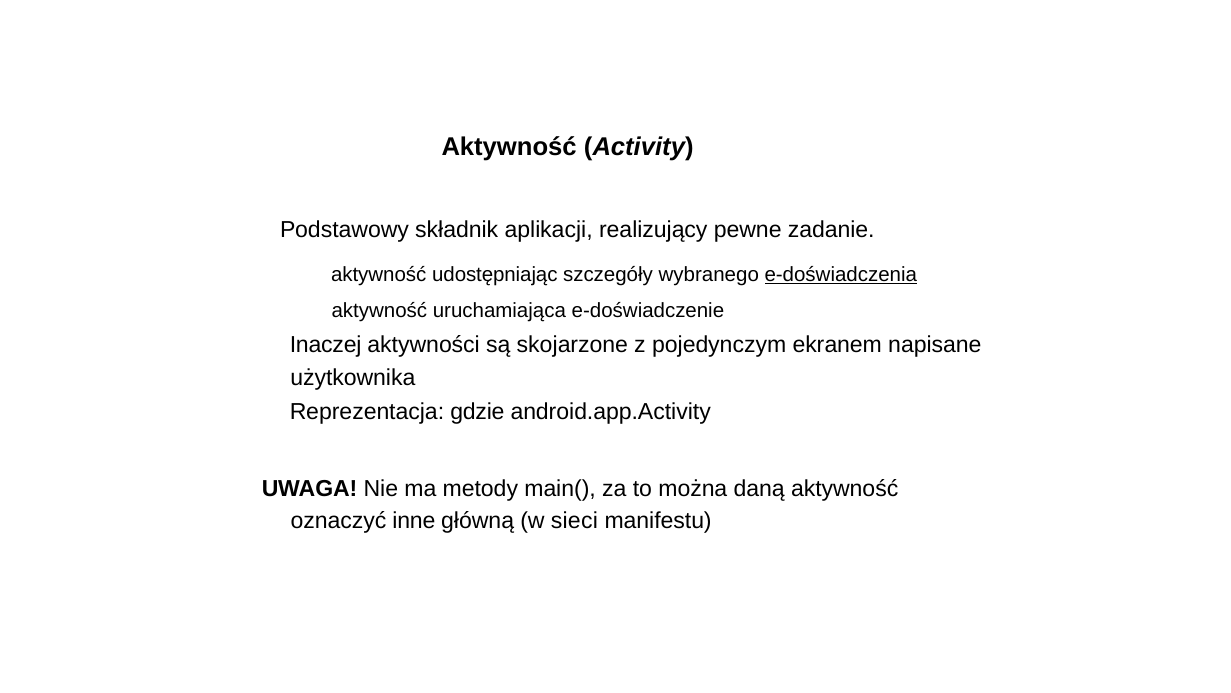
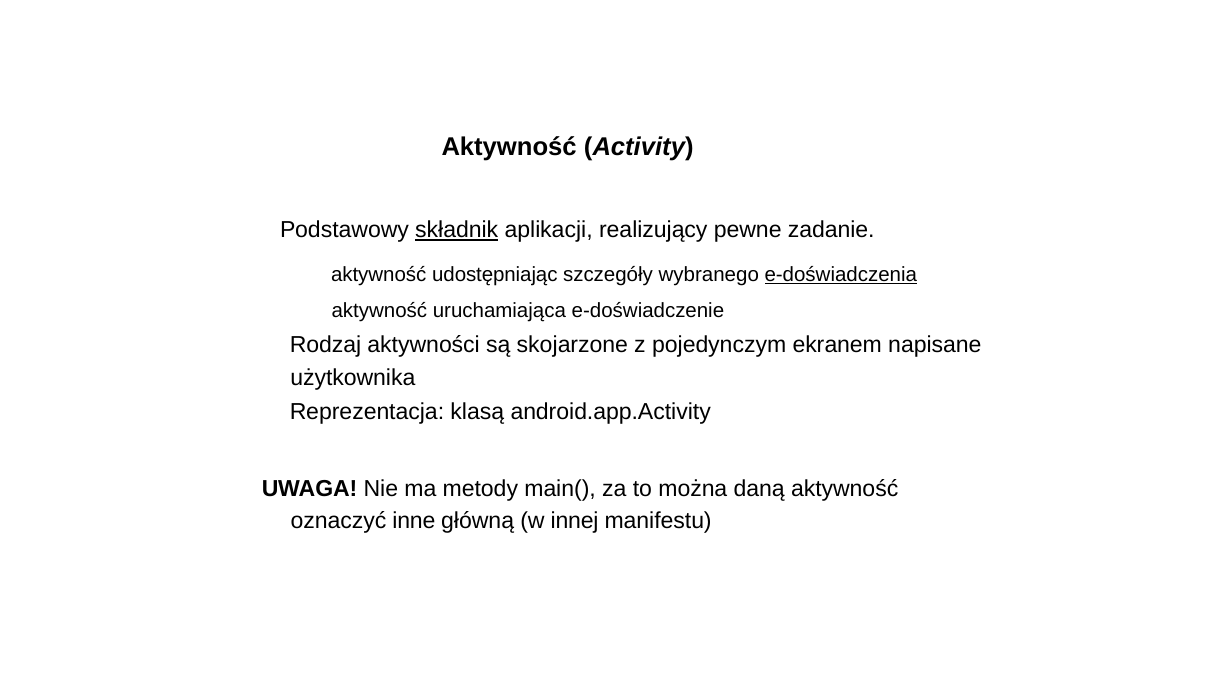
składnik underline: none -> present
Inaczej: Inaczej -> Rodzaj
gdzie: gdzie -> klasą
sieci: sieci -> innej
